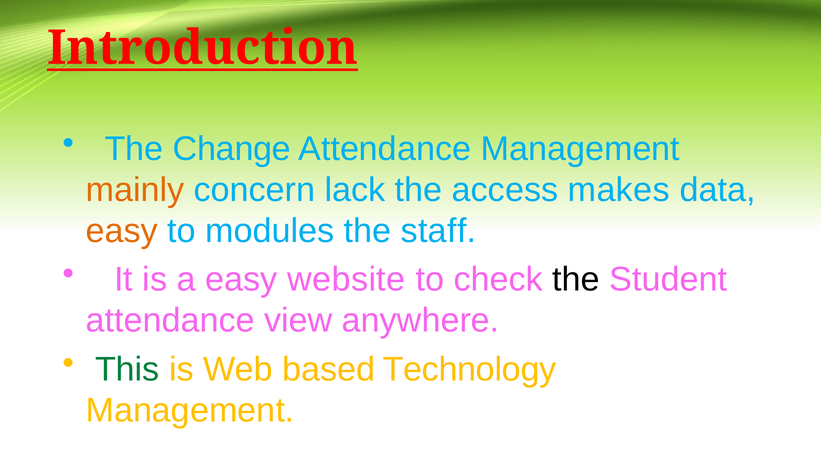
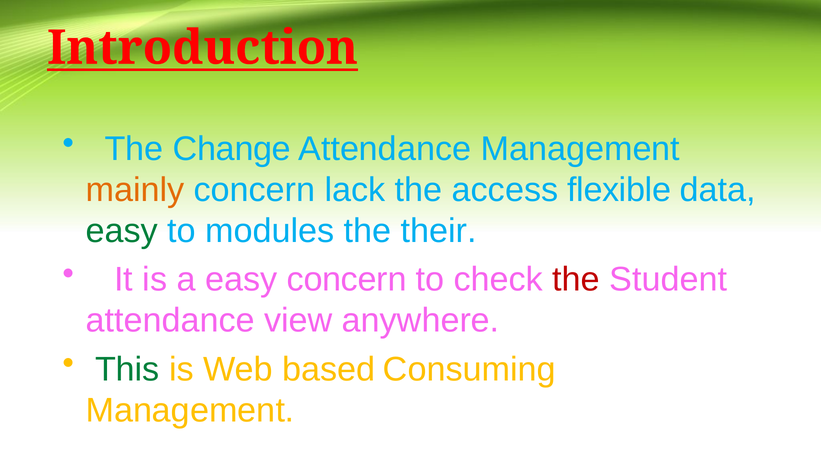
makes: makes -> flexible
easy at (122, 231) colour: orange -> green
staff: staff -> their
easy website: website -> concern
the at (576, 280) colour: black -> red
Technology: Technology -> Consuming
